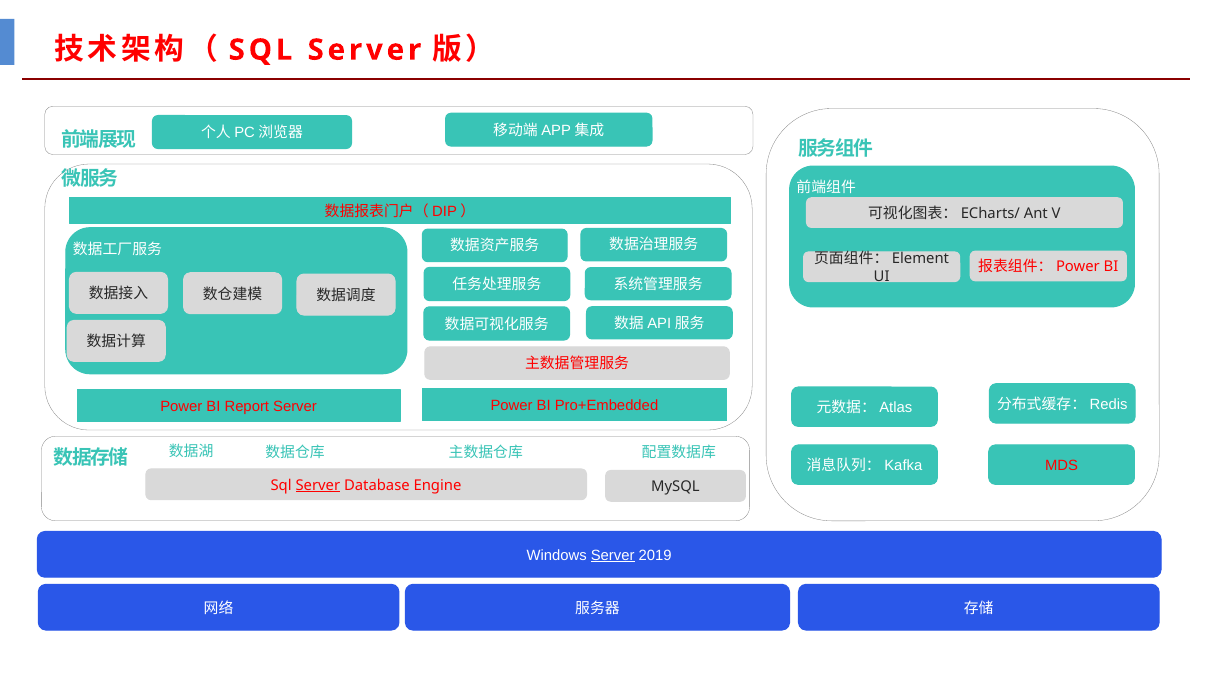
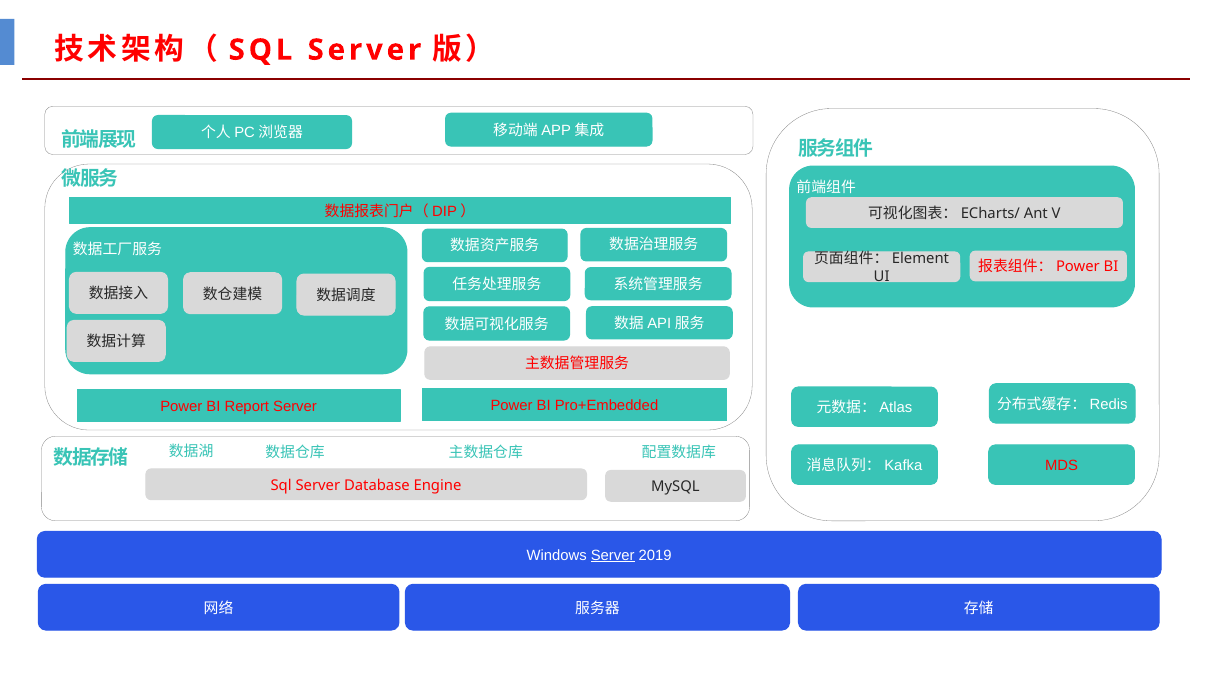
Server at (318, 485) underline: present -> none
